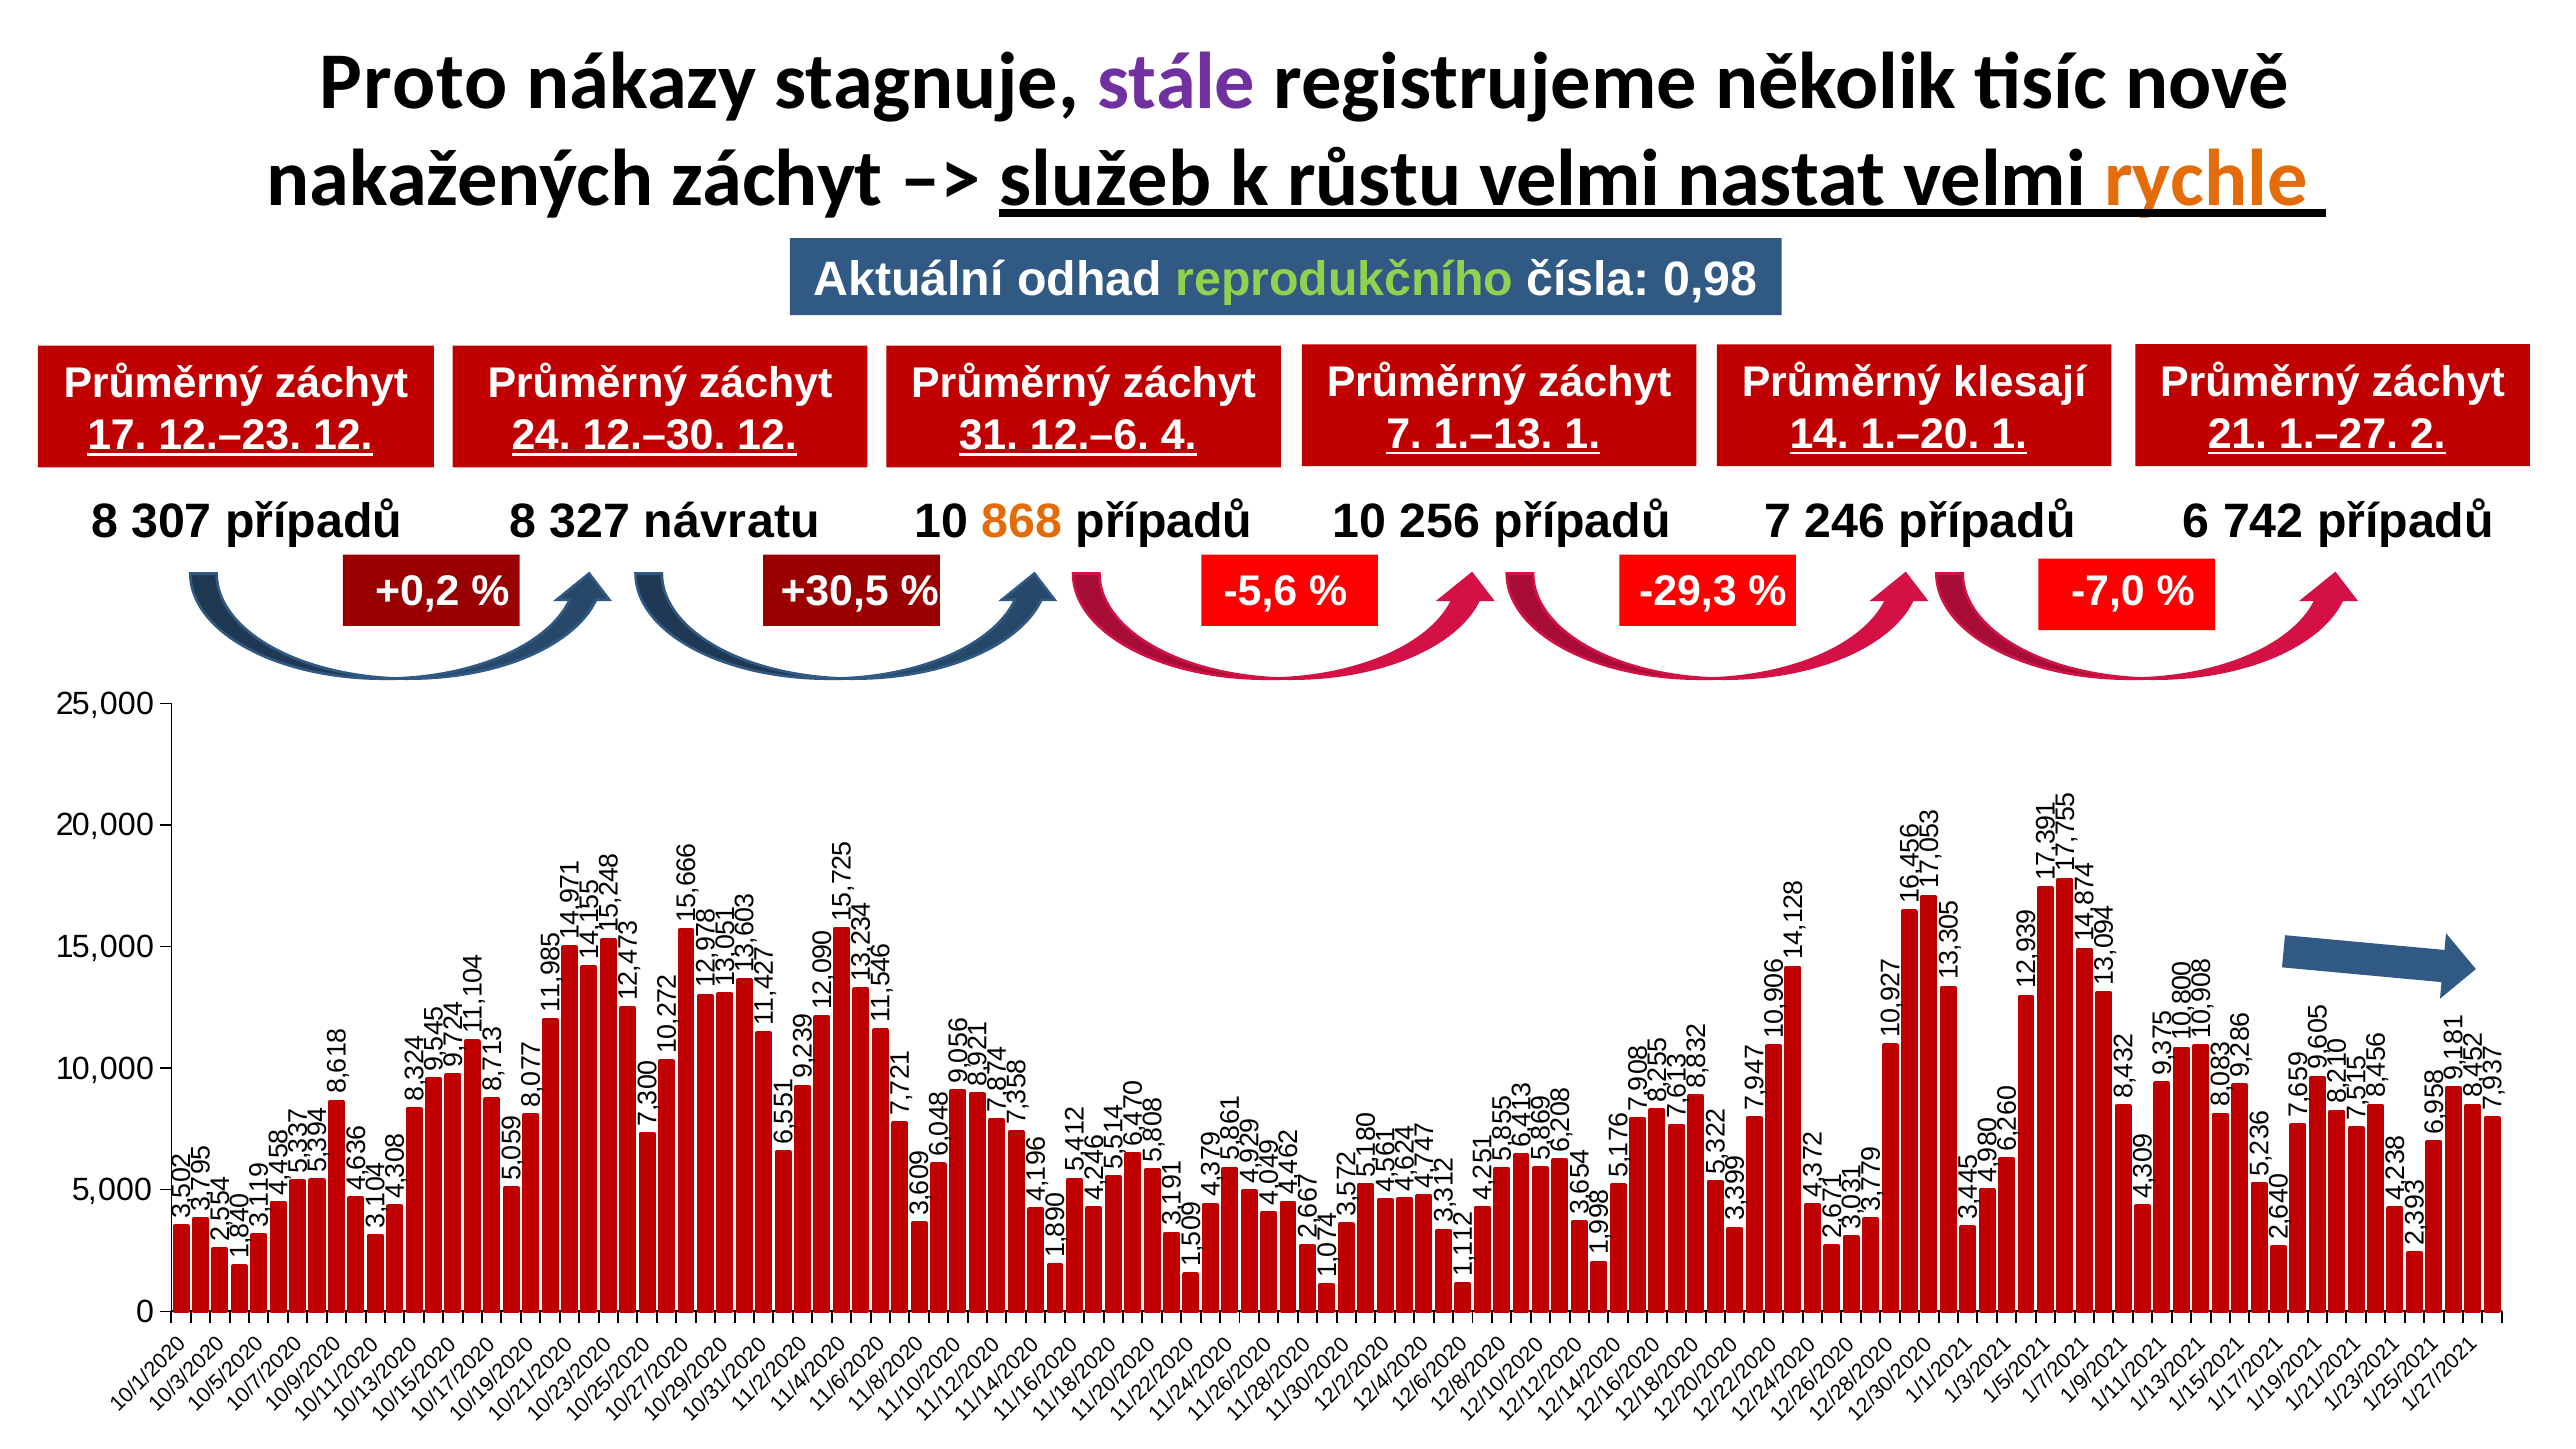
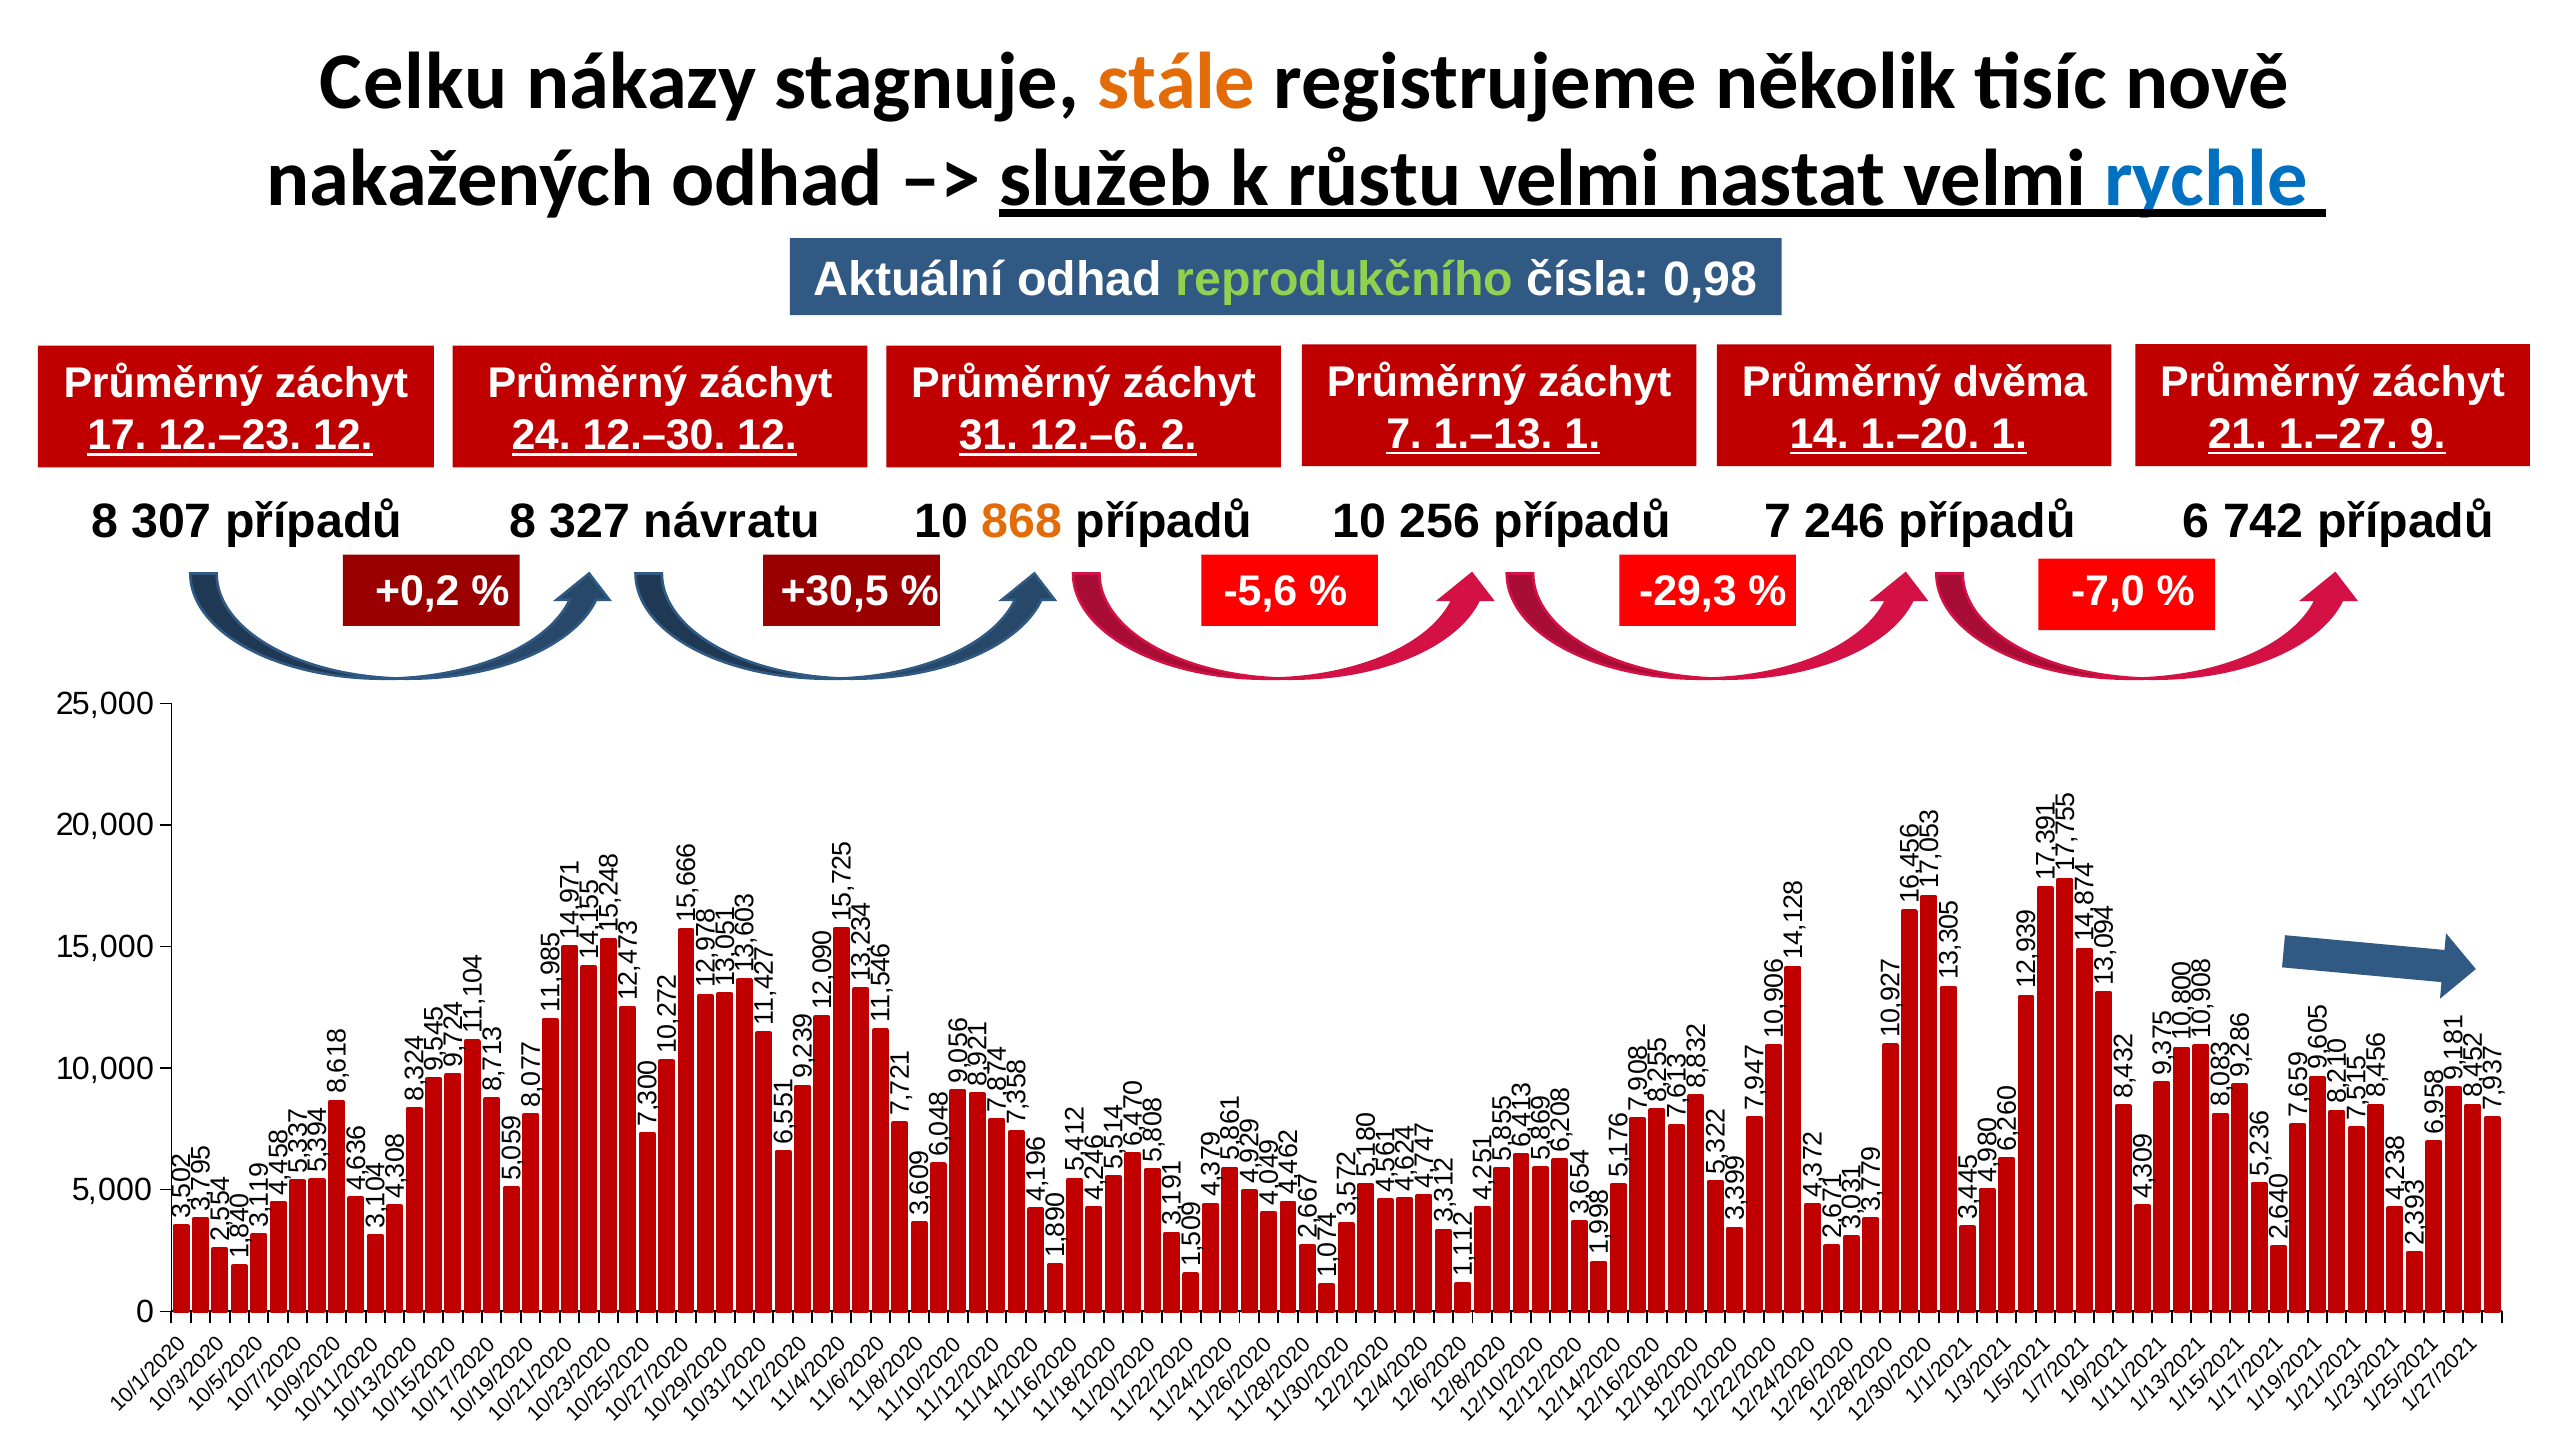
Proto: Proto -> Celku
stále colour: purple -> orange
nakažených záchyt: záchyt -> odhad
rychle colour: orange -> blue
klesají: klesají -> dvěma
1.–27 2: 2 -> 9
12.–6 4: 4 -> 2
